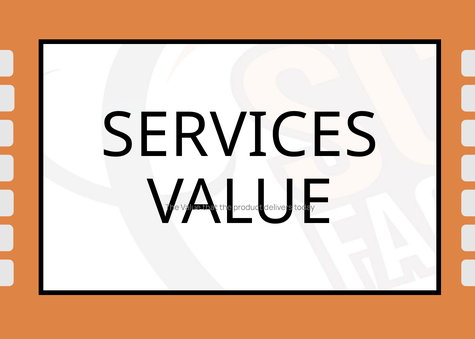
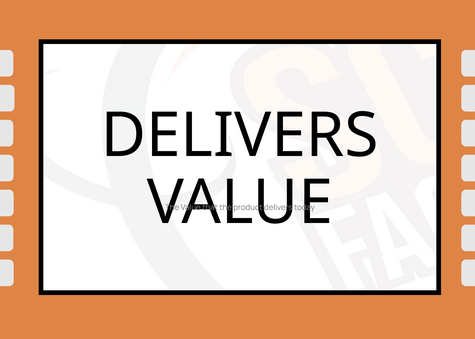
SERVICES at (239, 135): SERVICES -> DELIVERS
